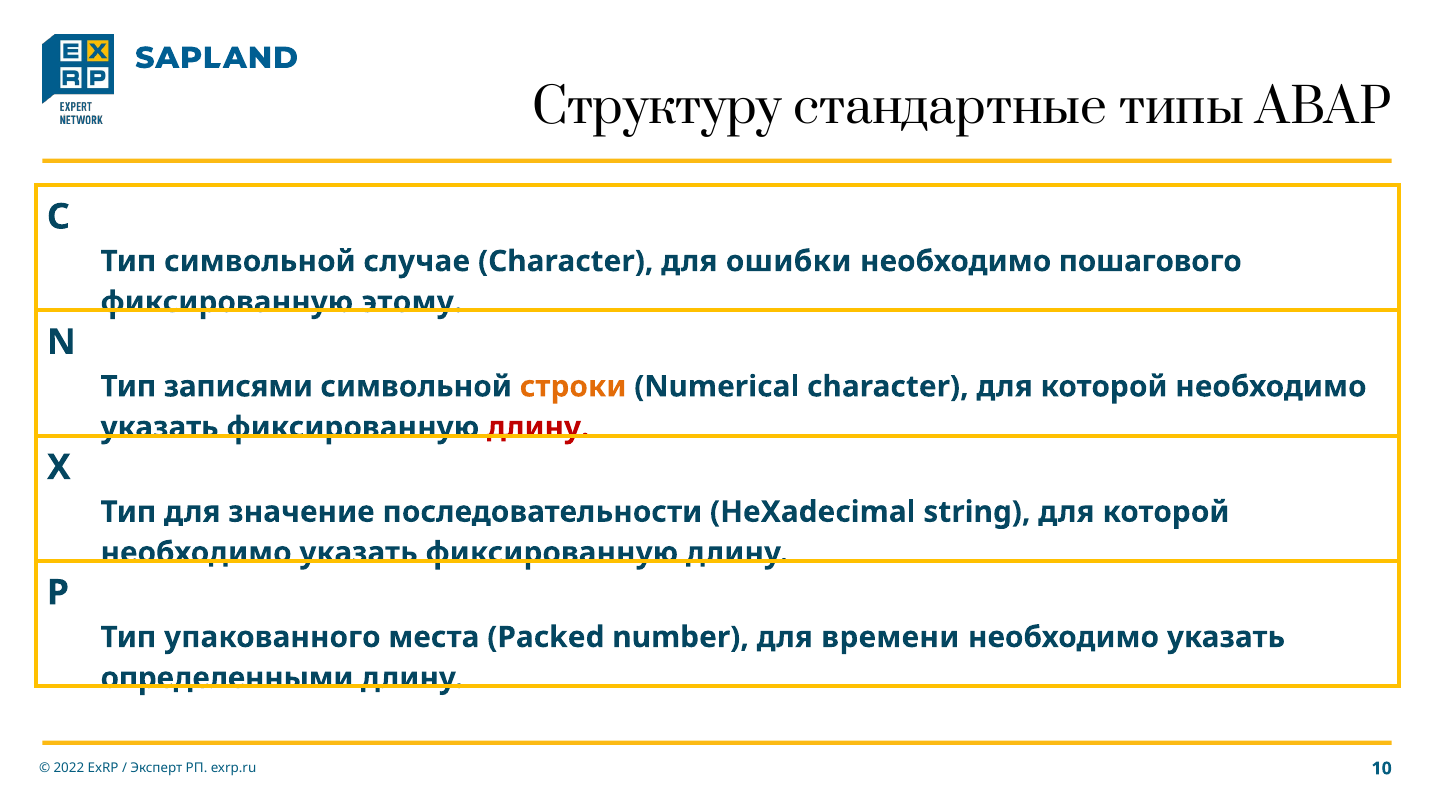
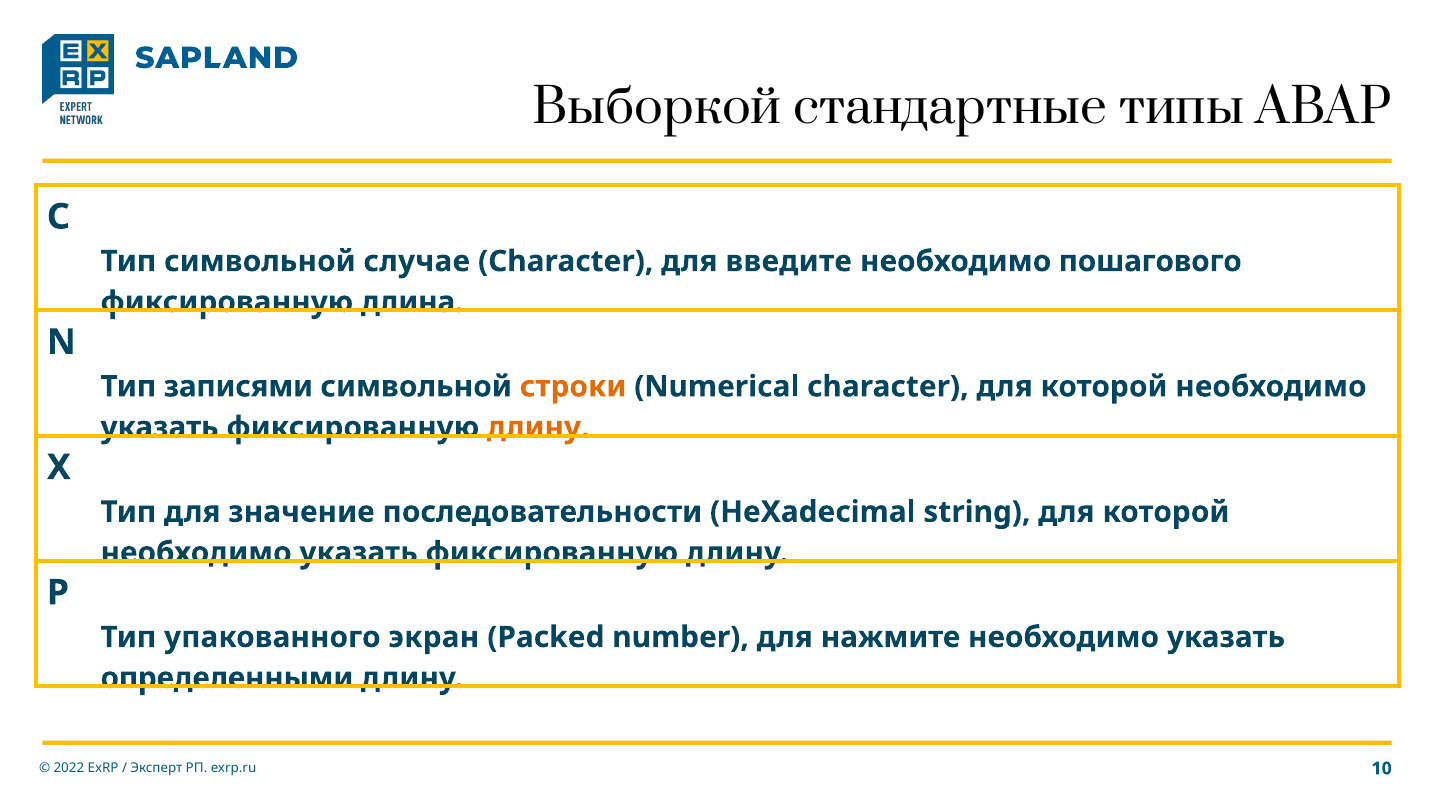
Структуру: Структуру -> Выборкой
ошибки: ошибки -> введите
этому: этому -> длина
длину at (538, 427) colour: red -> orange
места: места -> экран
времени: времени -> нажмите
